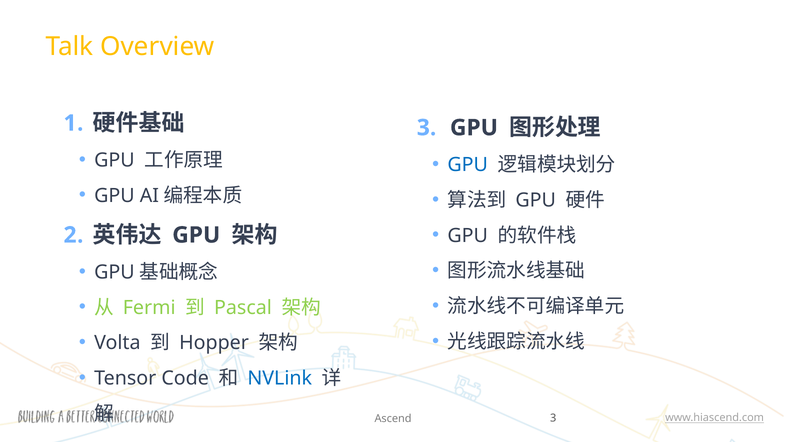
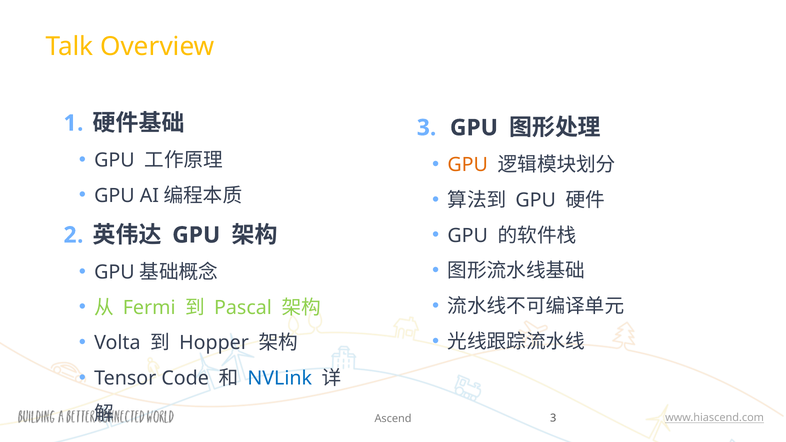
GPU at (468, 165) colour: blue -> orange
